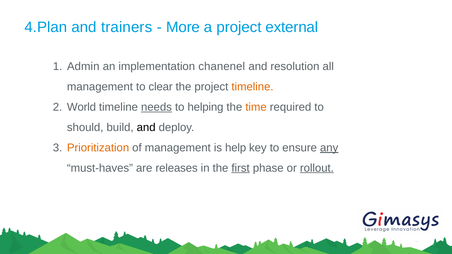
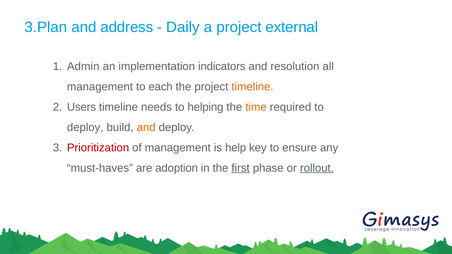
4.Plan: 4.Plan -> 3.Plan
trainers: trainers -> address
More: More -> Daily
chanenel: chanenel -> indicators
clear: clear -> each
World: World -> Users
needs underline: present -> none
should at (85, 127): should -> deploy
and at (146, 127) colour: black -> orange
Prioritization colour: orange -> red
any underline: present -> none
releases: releases -> adoption
